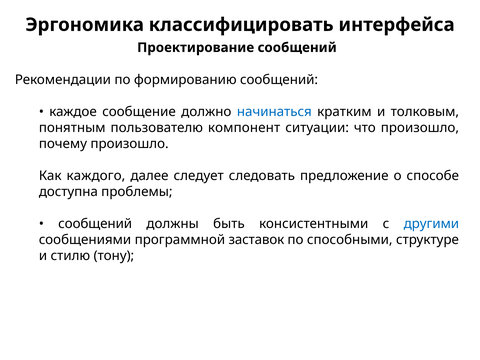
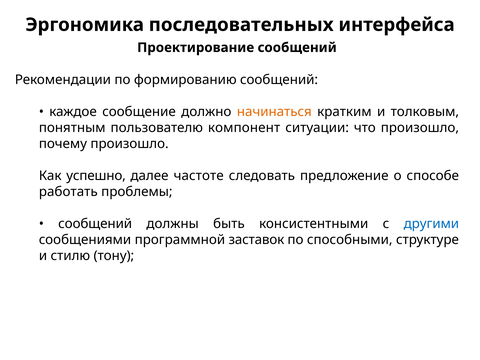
классифицировать: классифицировать -> последовательных
начинаться colour: blue -> orange
каждого: каждого -> успешно
следует: следует -> частоте
доступна: доступна -> работать
